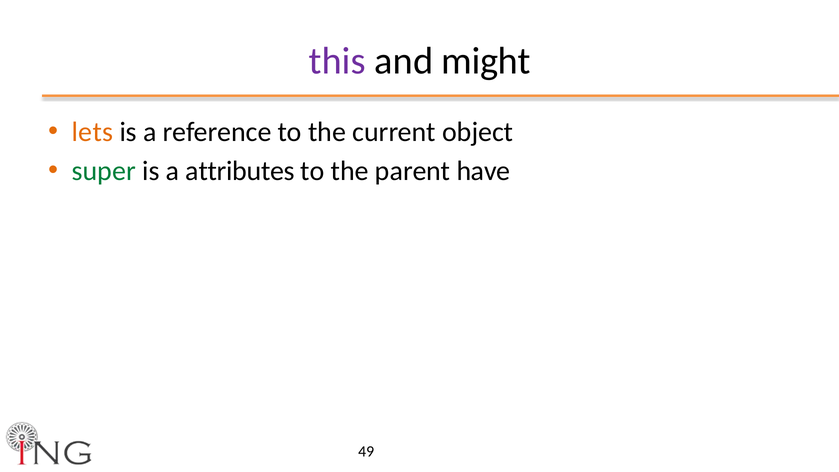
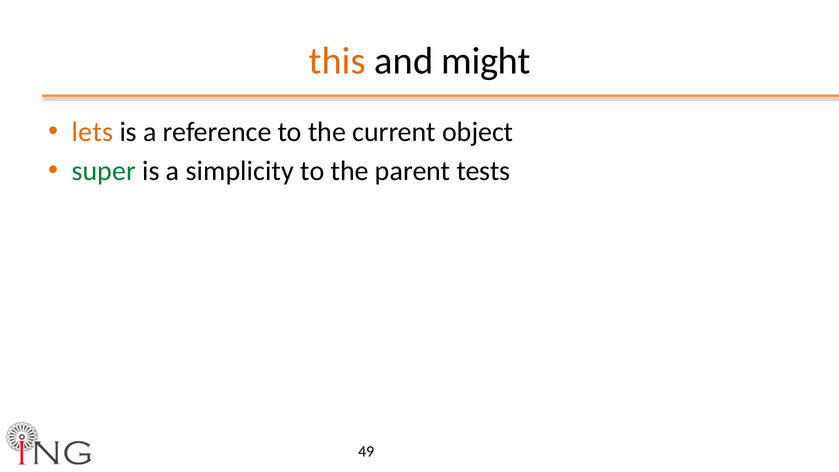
this colour: purple -> orange
attributes: attributes -> simplicity
have: have -> tests
